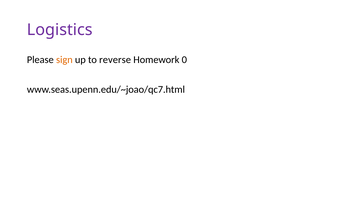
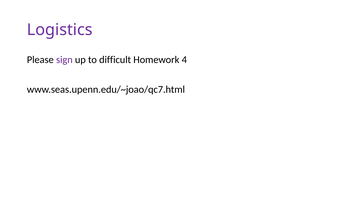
sign colour: orange -> purple
reverse: reverse -> difficult
0: 0 -> 4
